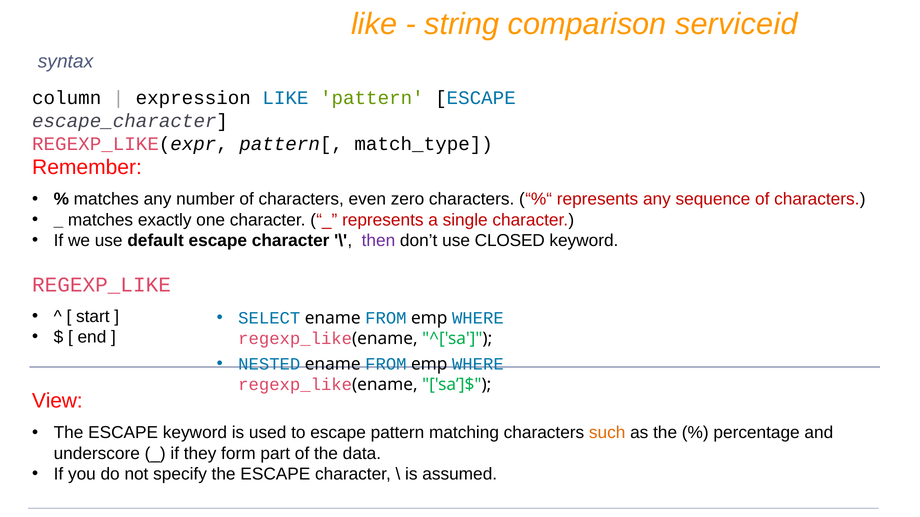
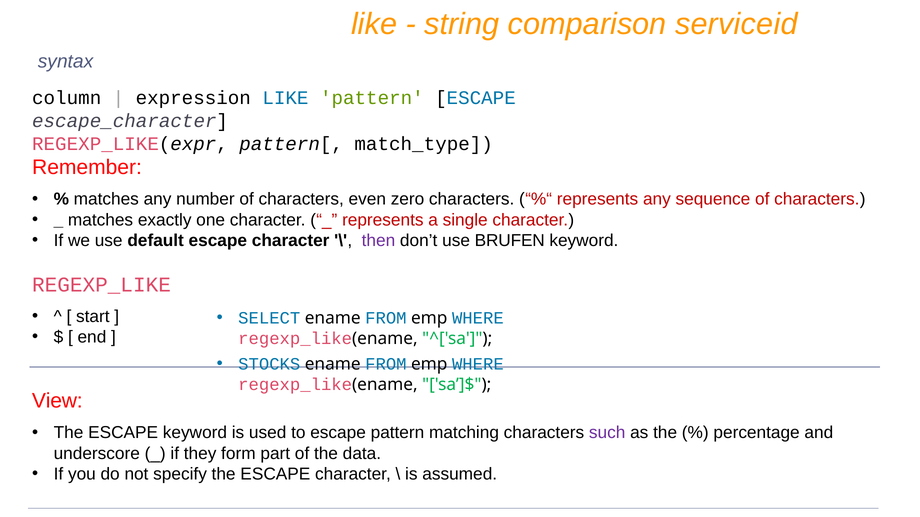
CLOSED: CLOSED -> BRUFEN
NESTED: NESTED -> STOCKS
such colour: orange -> purple
